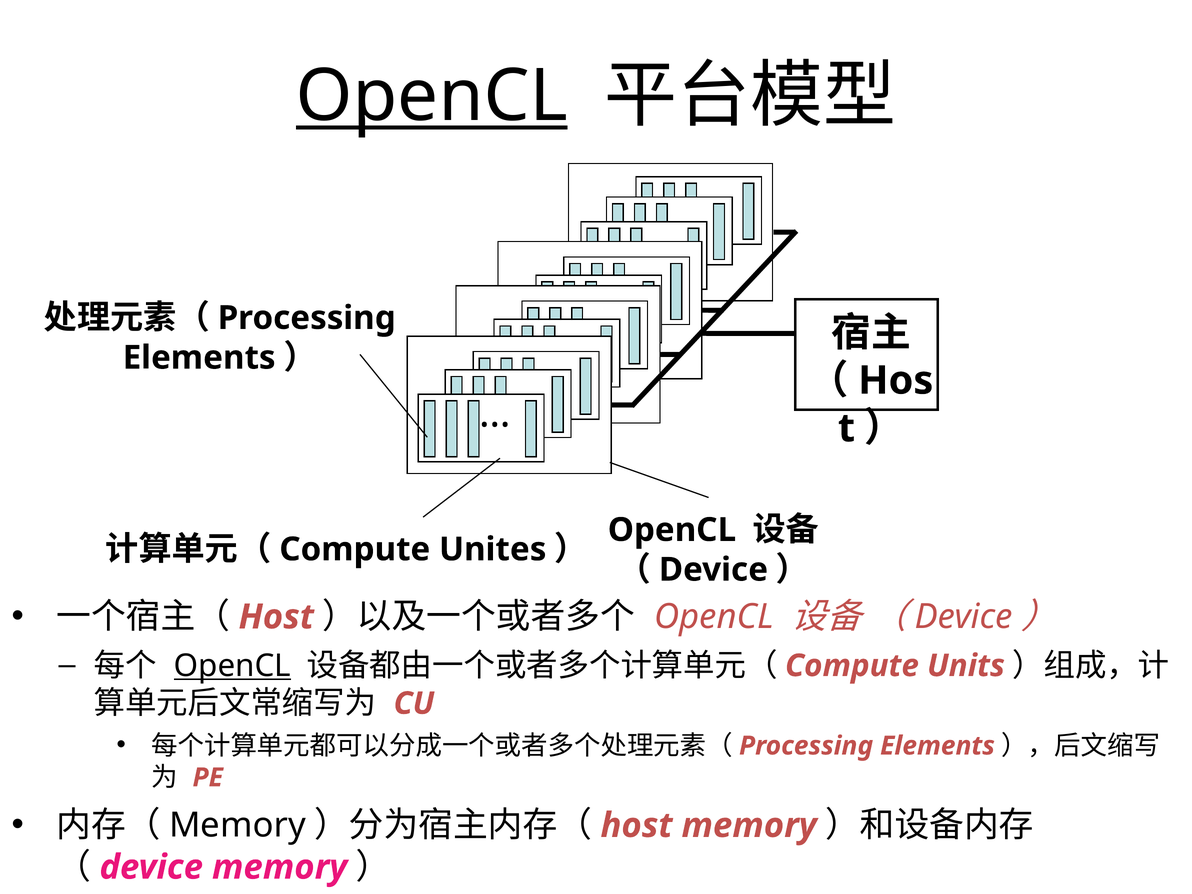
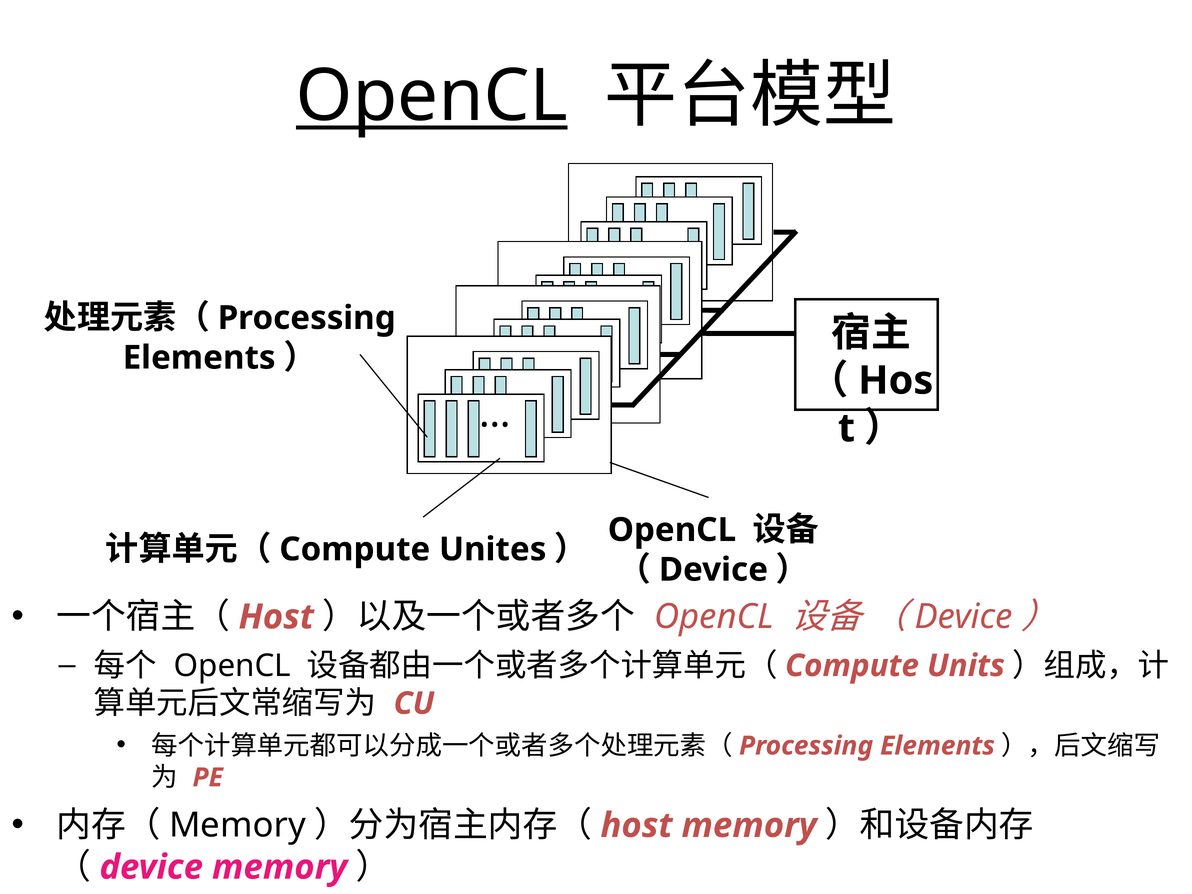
OpenCL at (232, 666) underline: present -> none
